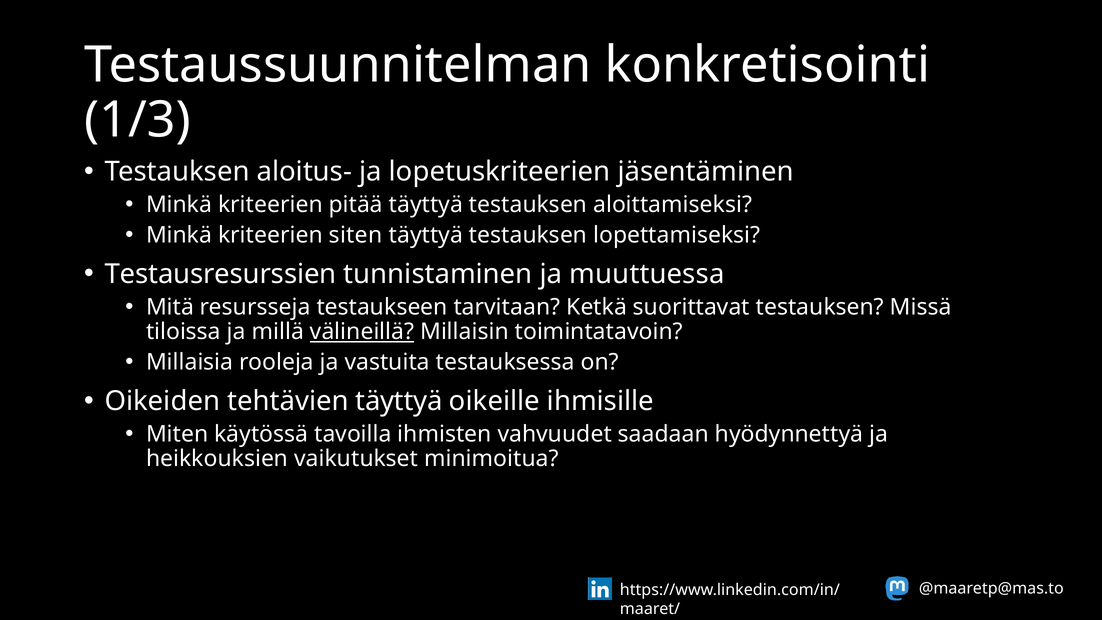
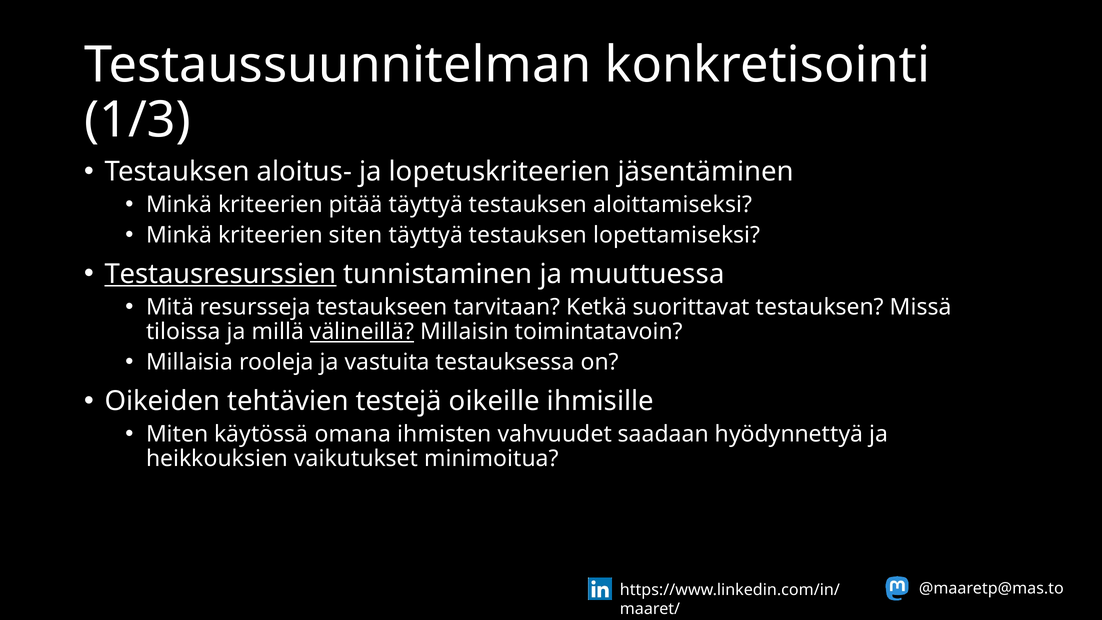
Testausresurssien underline: none -> present
tehtävien täyttyä: täyttyä -> testejä
tavoilla: tavoilla -> omana
